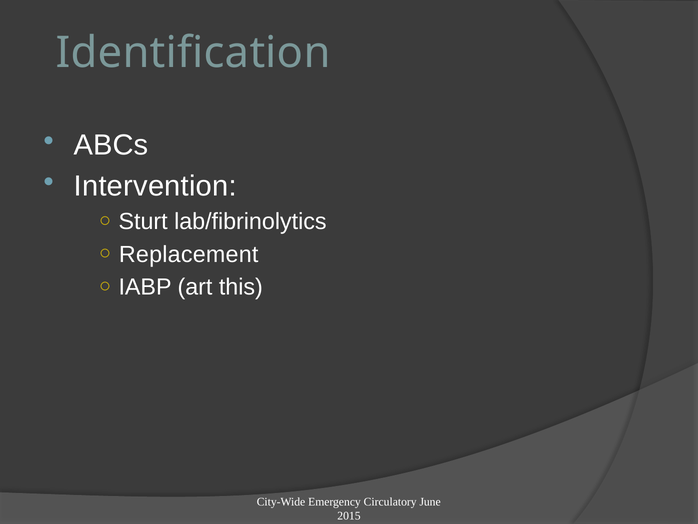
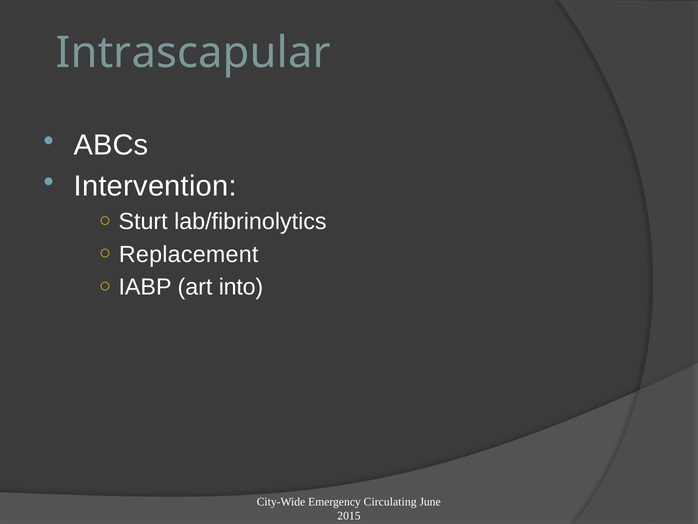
Identification: Identification -> Intrascapular
this: this -> into
Circulatory: Circulatory -> Circulating
